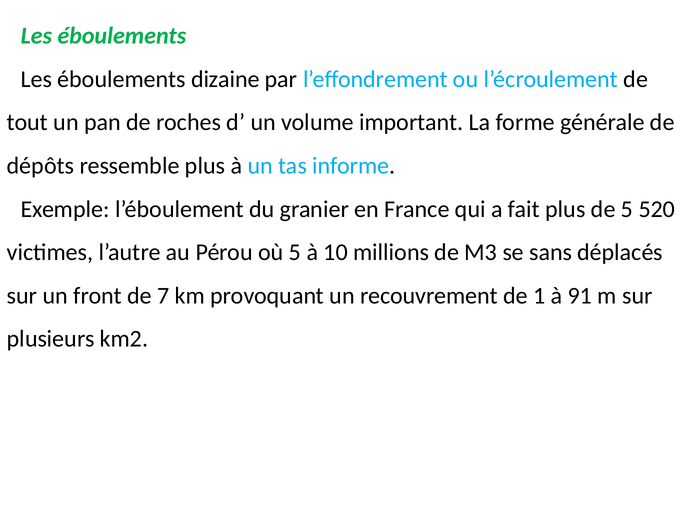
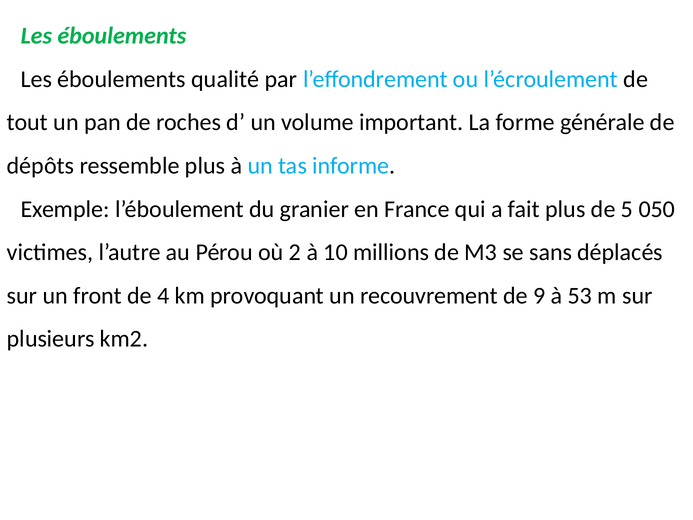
dizaine: dizaine -> qualité
520: 520 -> 050
où 5: 5 -> 2
7: 7 -> 4
1: 1 -> 9
91: 91 -> 53
